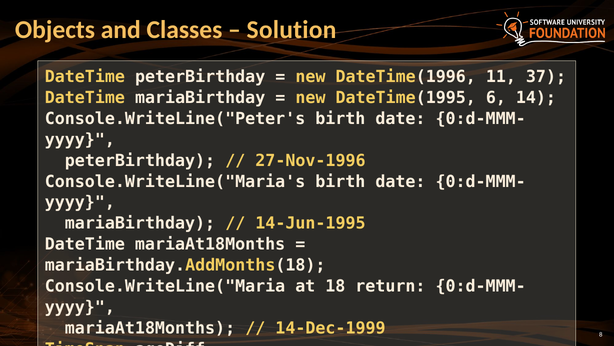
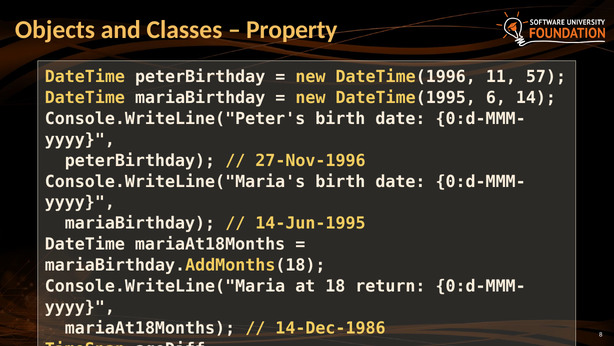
Solution: Solution -> Property
37: 37 -> 57
14-Dec-1999: 14-Dec-1999 -> 14-Dec-1986
